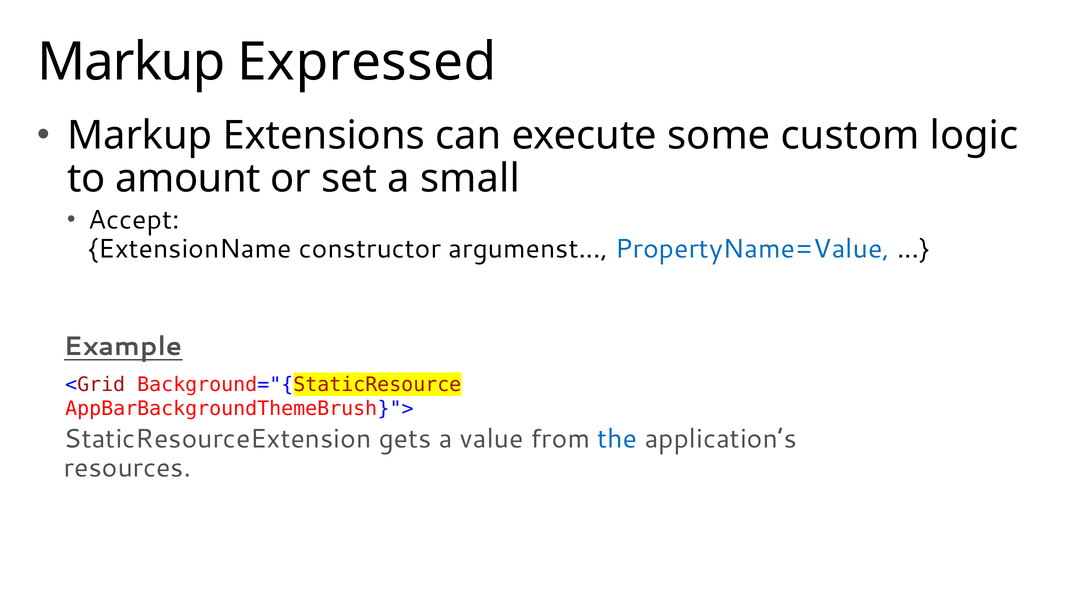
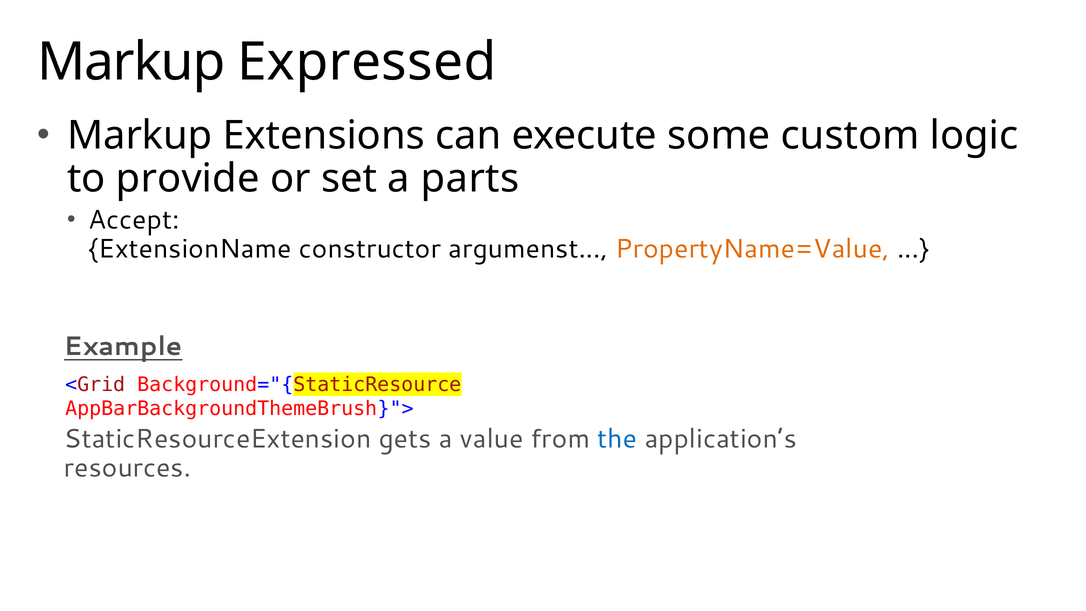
amount: amount -> provide
small: small -> parts
PropertyName=Value colour: blue -> orange
